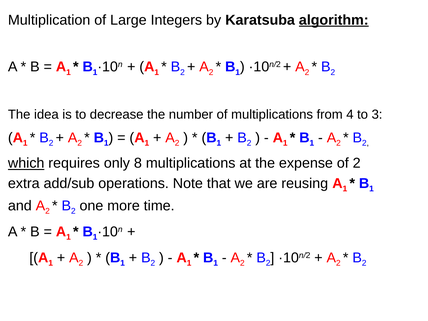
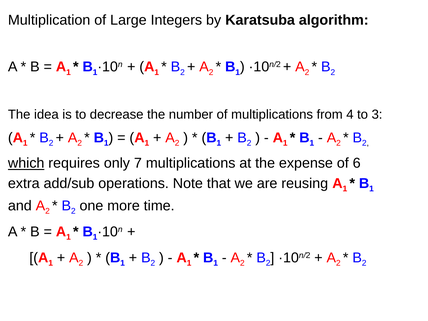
algorithm underline: present -> none
8: 8 -> 7
of 2: 2 -> 6
